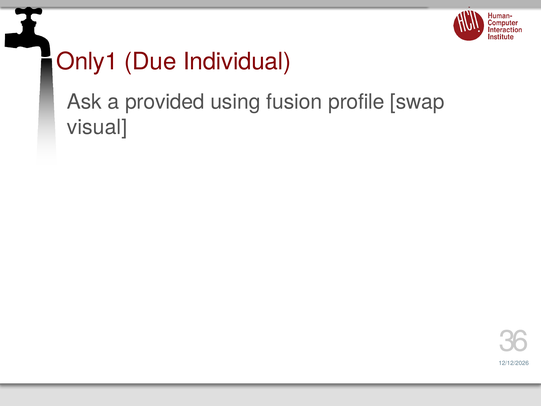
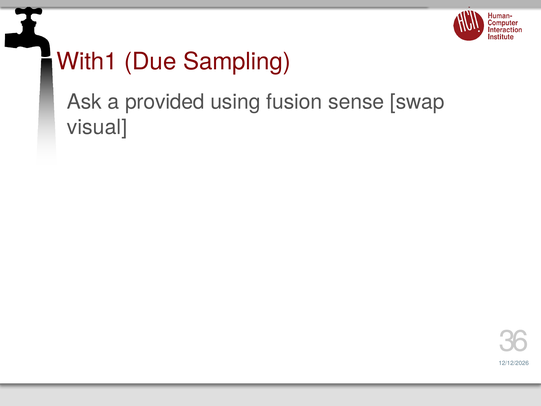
Only1: Only1 -> With1
Individual: Individual -> Sampling
profile: profile -> sense
